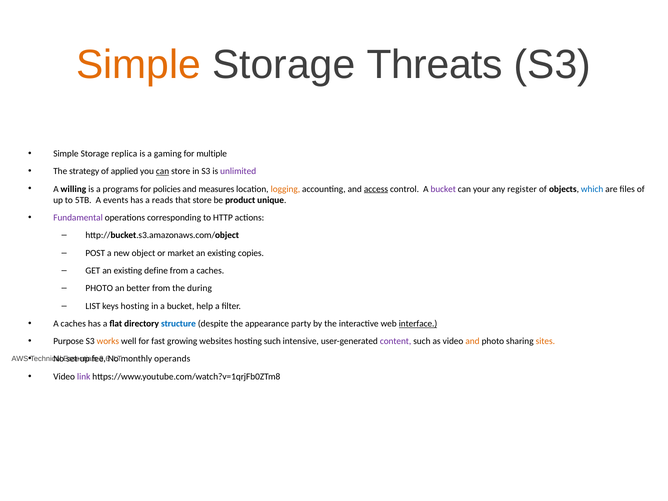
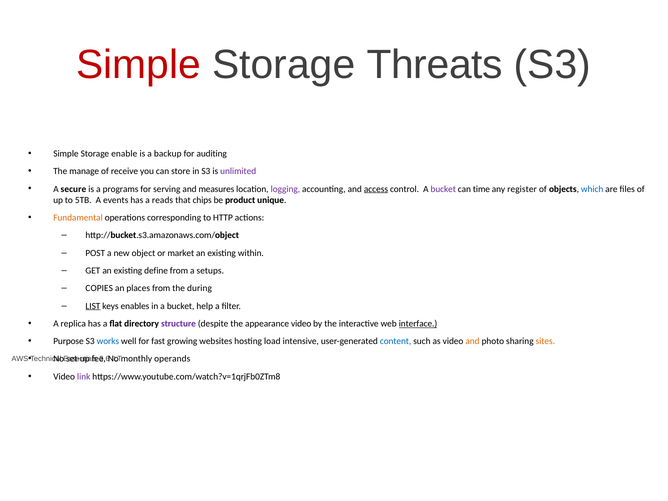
Simple at (139, 65) colour: orange -> red
replica: replica -> enable
gaming: gaming -> backup
multiple: multiple -> auditing
strategy: strategy -> manage
applied: applied -> receive
can at (163, 171) underline: present -> none
willing: willing -> secure
policies: policies -> serving
logging colour: orange -> purple
your: your -> time
that store: store -> chips
Fundamental colour: purple -> orange
copies: copies -> within
from a caches: caches -> setups
PHOTO at (99, 288): PHOTO -> COPIES
better: better -> places
LIST underline: none -> present
keys hosting: hosting -> enables
caches at (73, 324): caches -> replica
structure colour: blue -> purple
appearance party: party -> video
works colour: orange -> blue
hosting such: such -> load
content colour: purple -> blue
